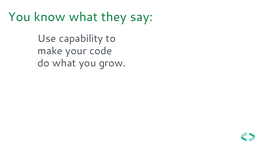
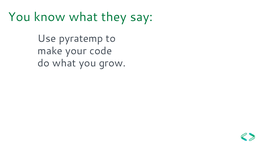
capability: capability -> pyratemp
